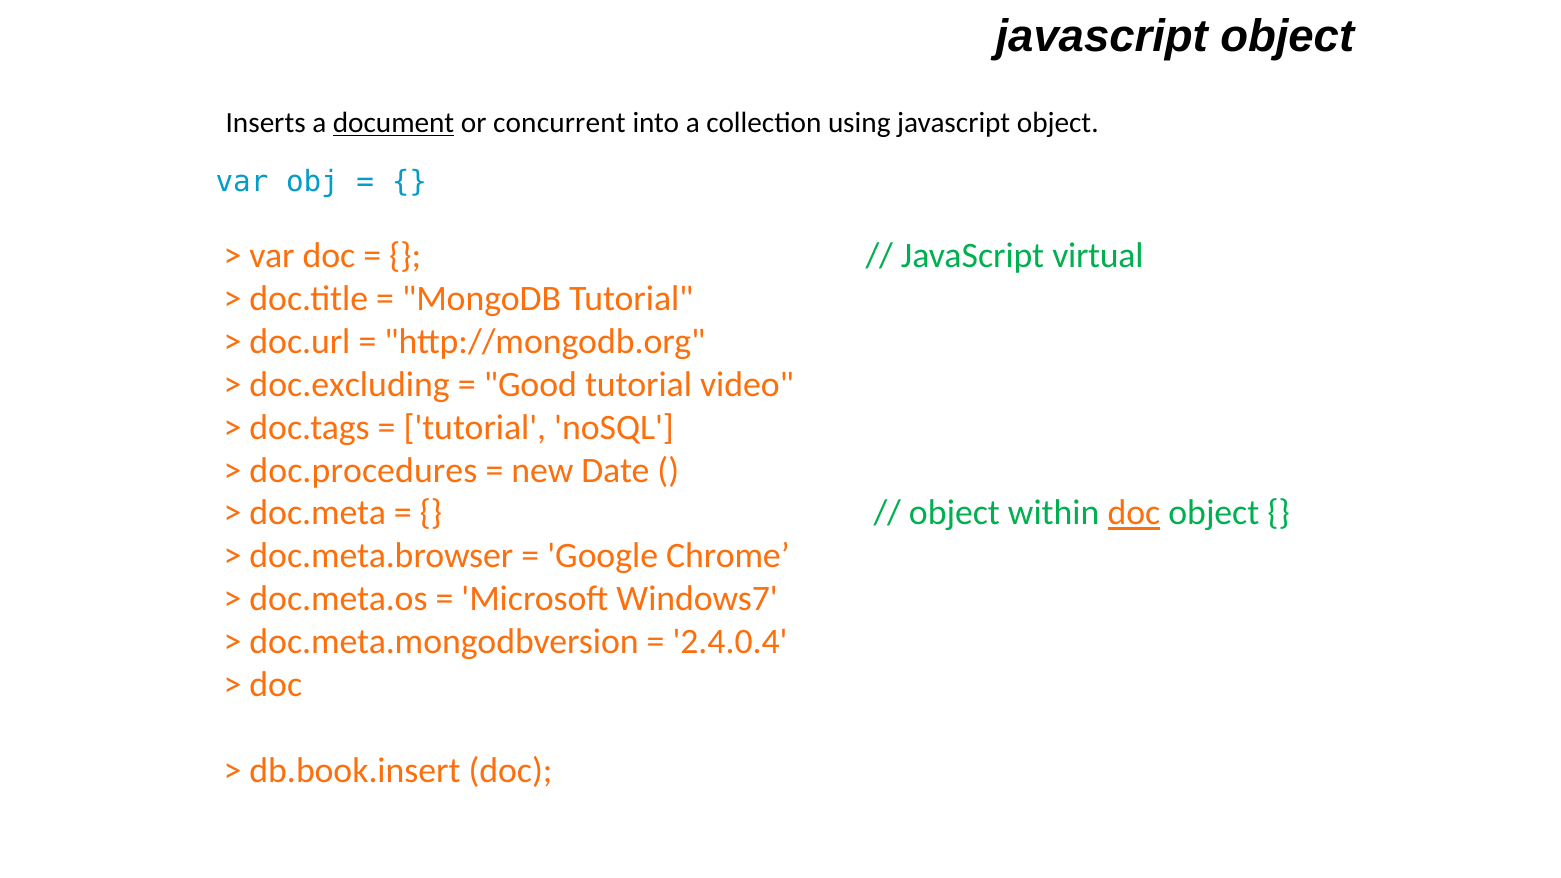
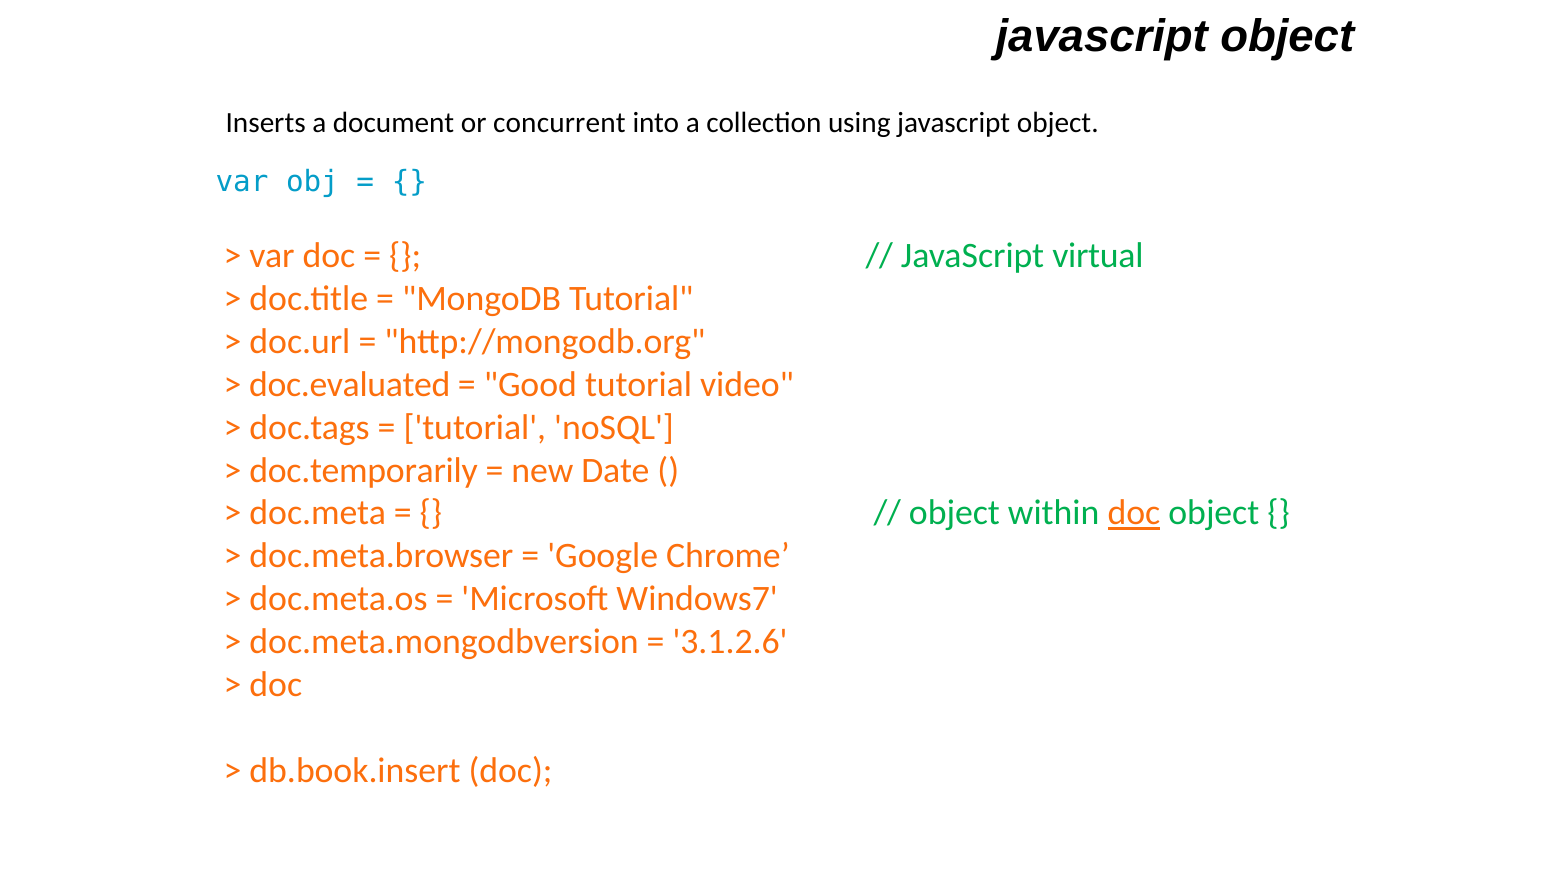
document underline: present -> none
doc.excluding: doc.excluding -> doc.evaluated
doc.procedures: doc.procedures -> doc.temporarily
2.4.0.4: 2.4.0.4 -> 3.1.2.6
